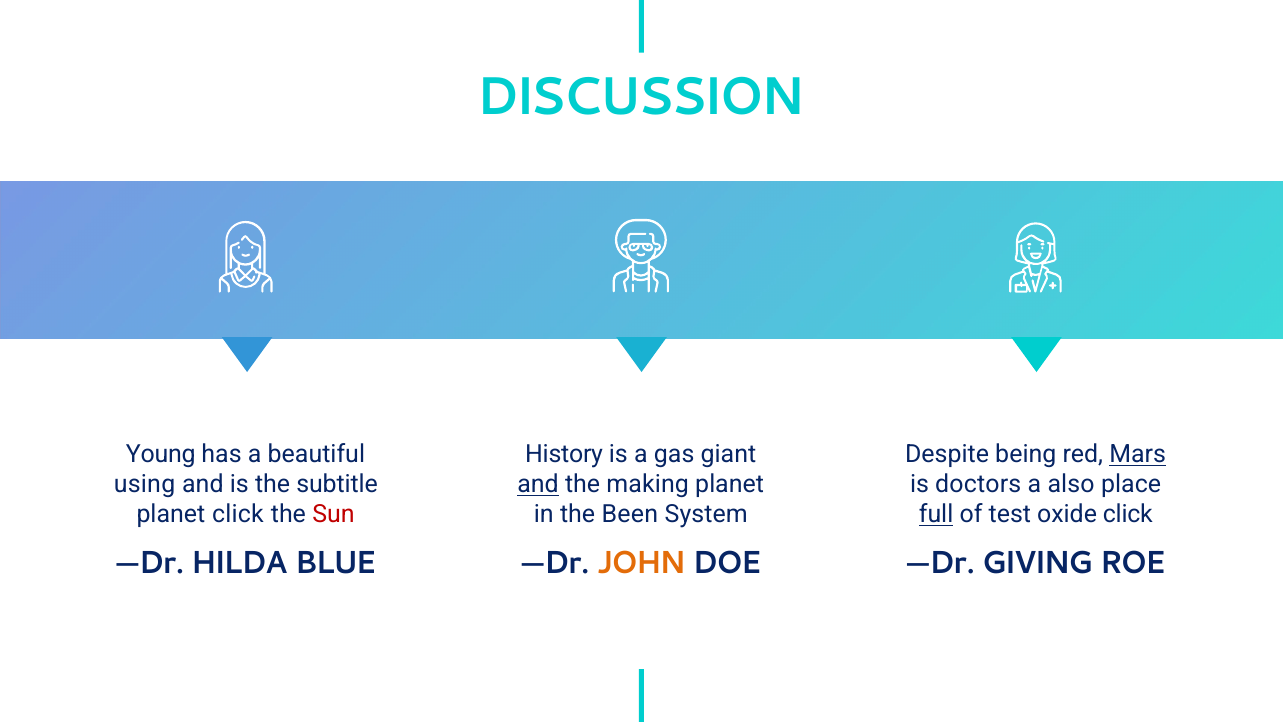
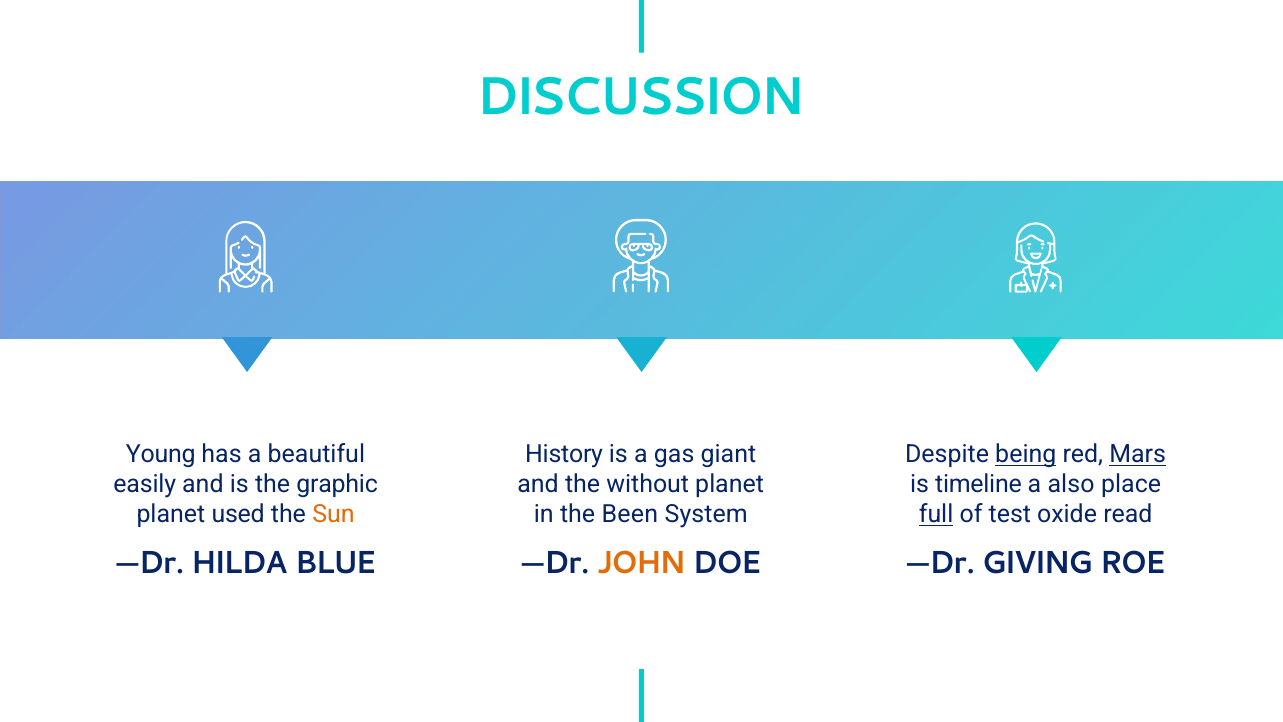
being underline: none -> present
using: using -> easily
subtitle: subtitle -> graphic
and at (538, 484) underline: present -> none
making: making -> without
doctors: doctors -> timeline
planet click: click -> used
Sun colour: red -> orange
oxide click: click -> read
